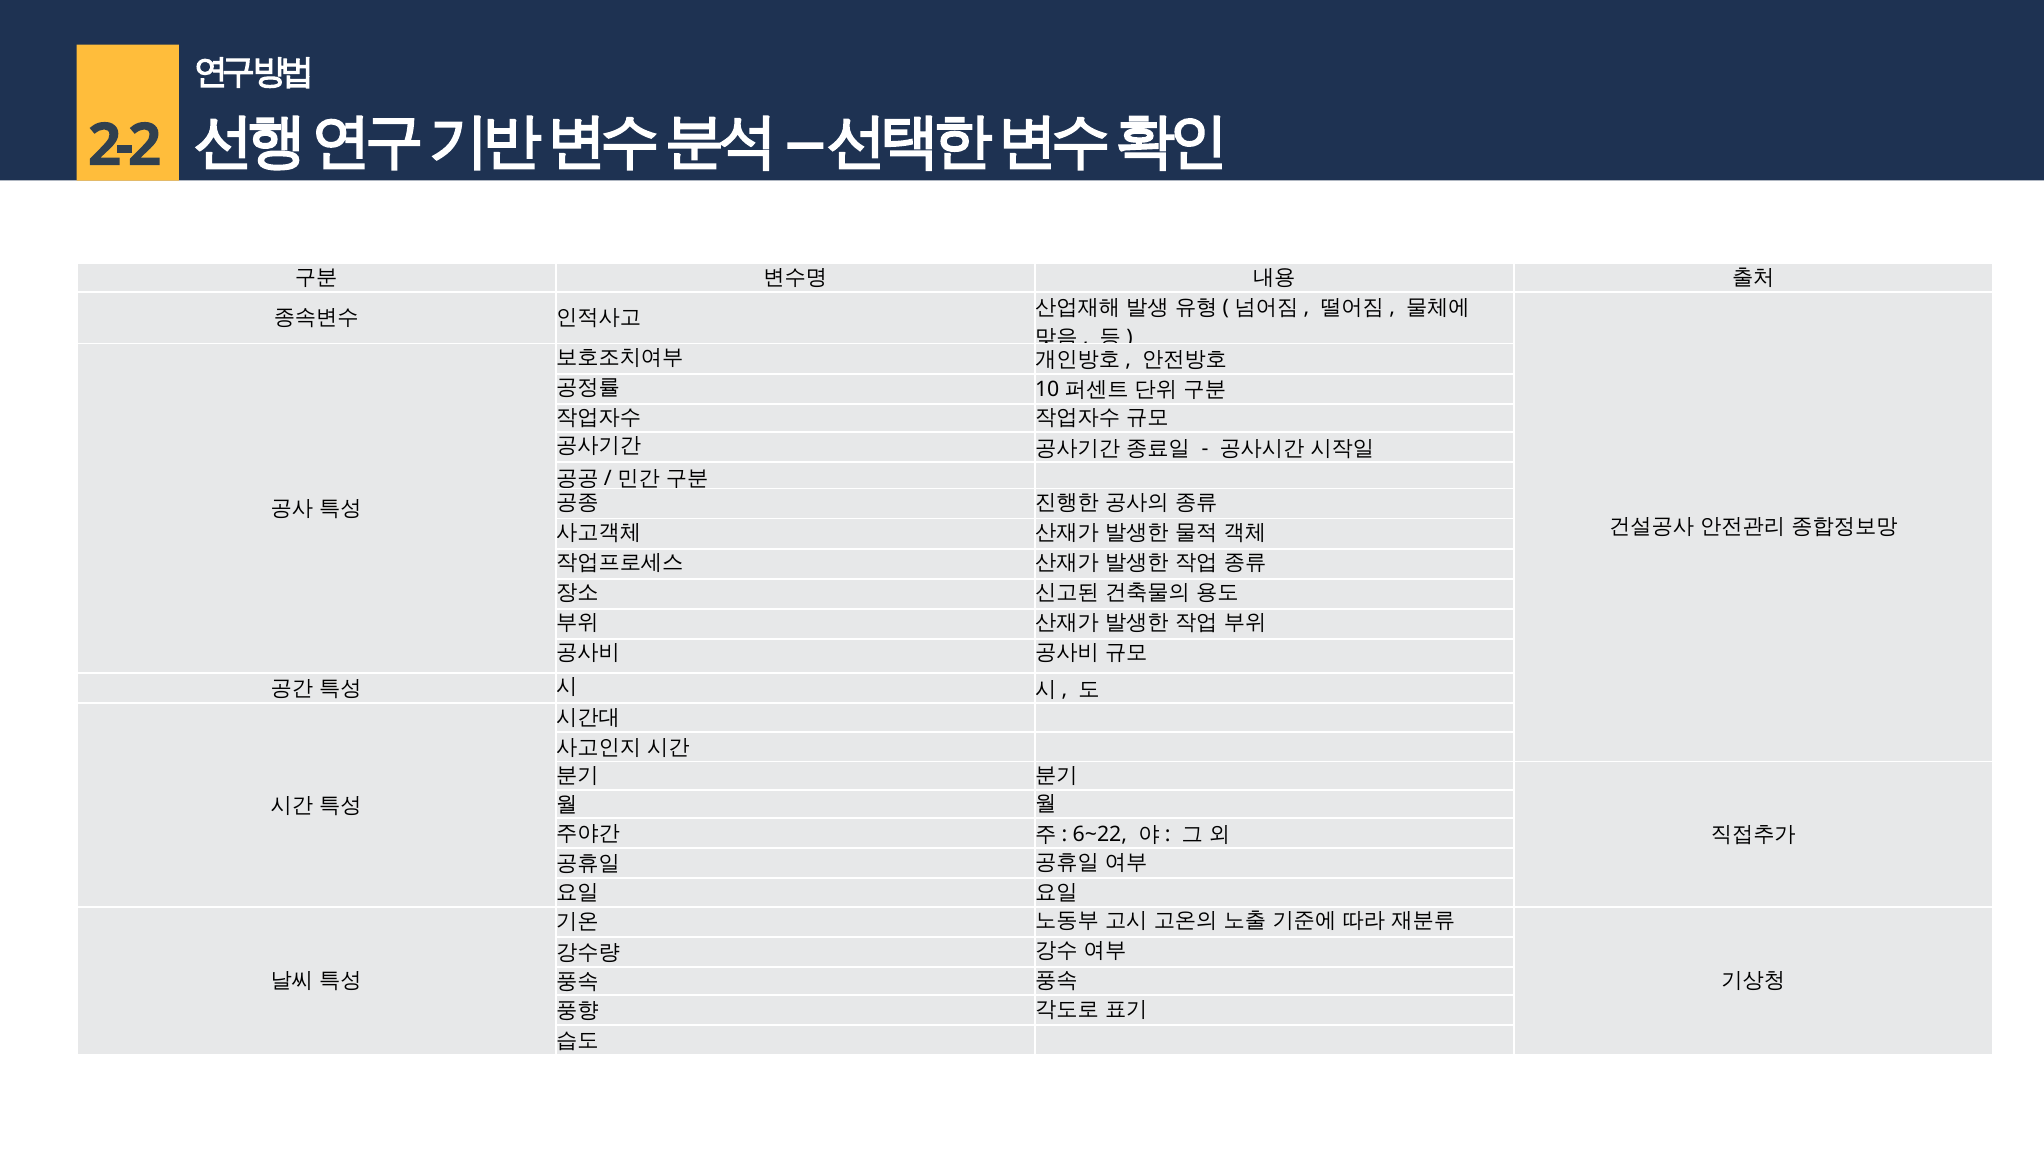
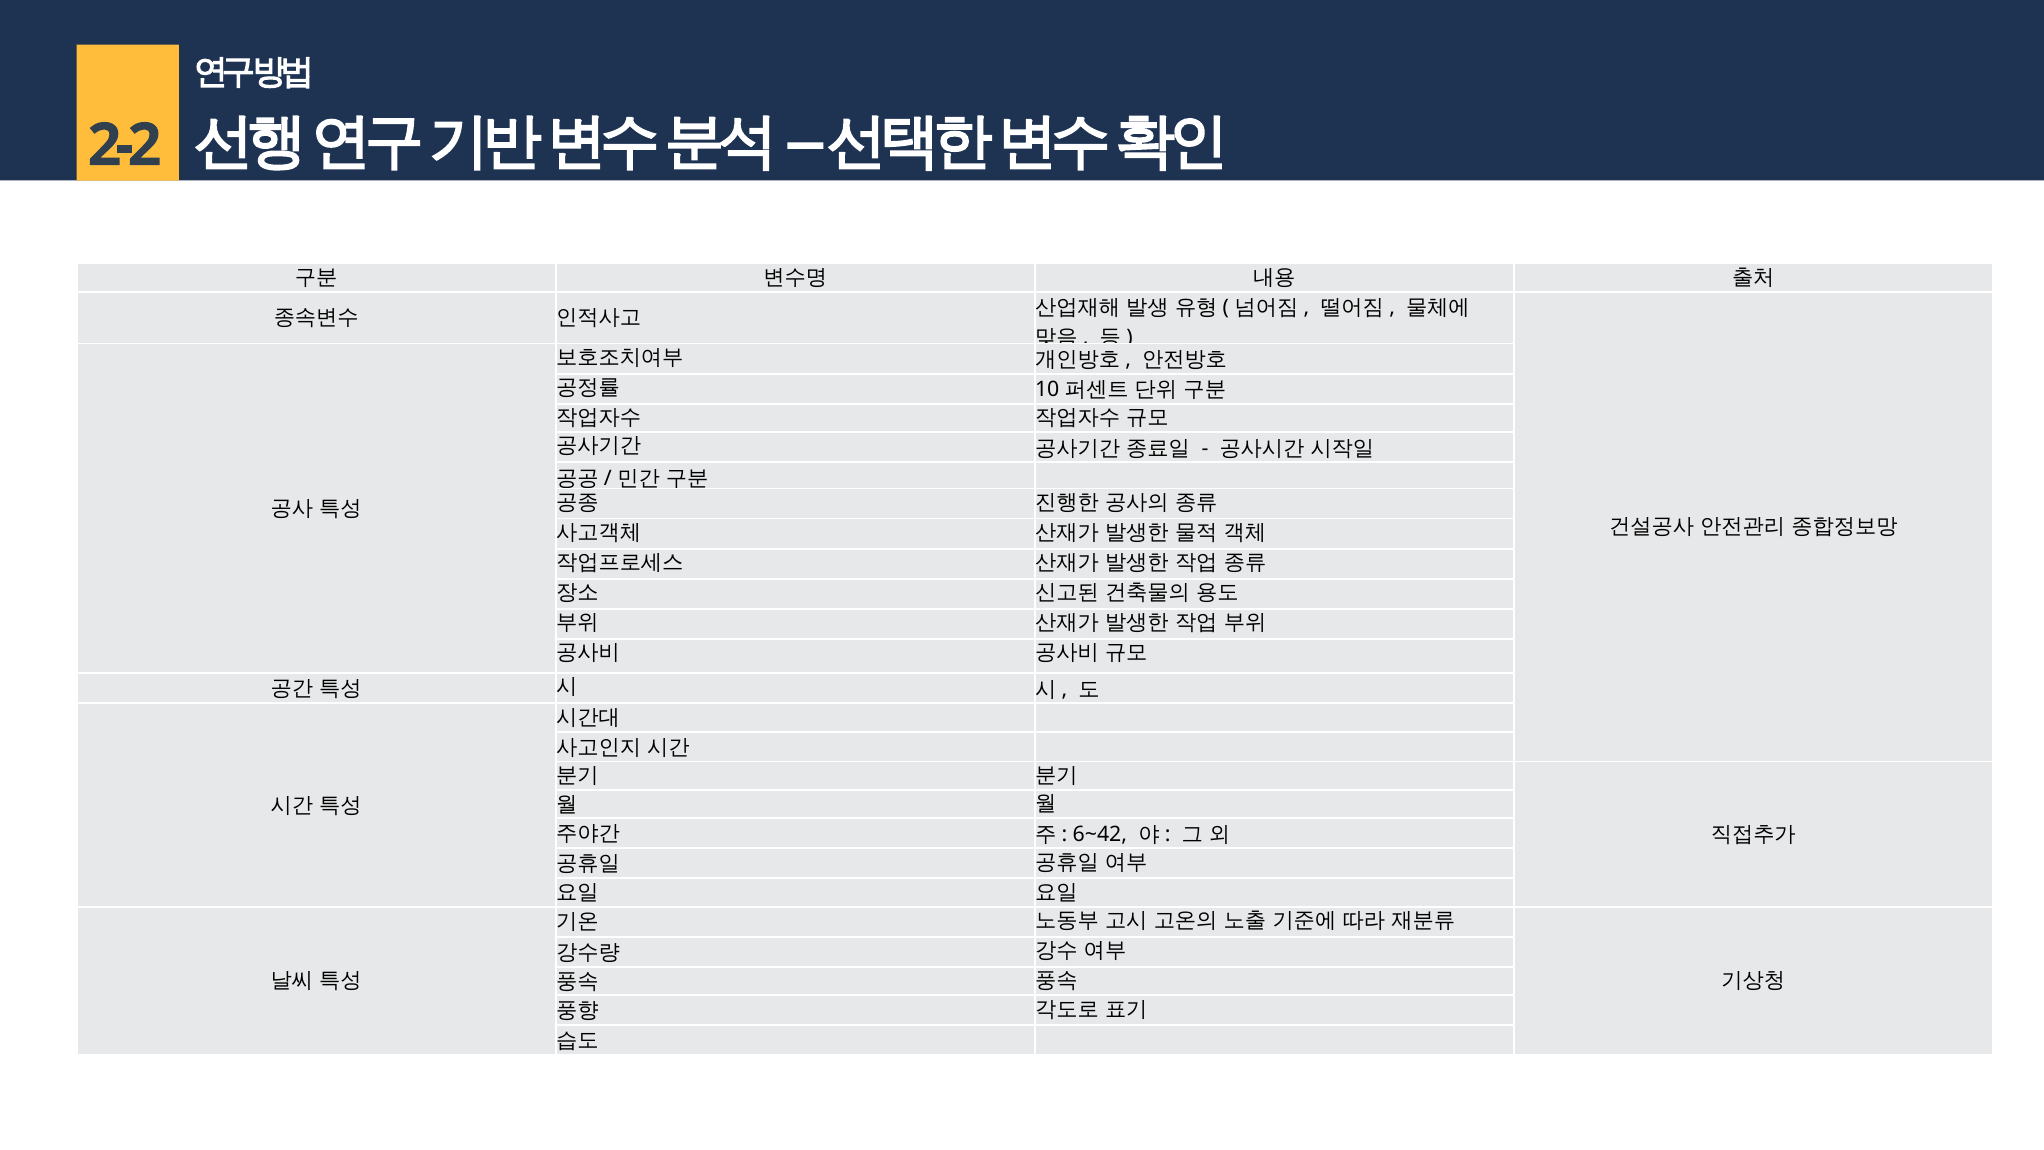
6~22: 6~22 -> 6~42
